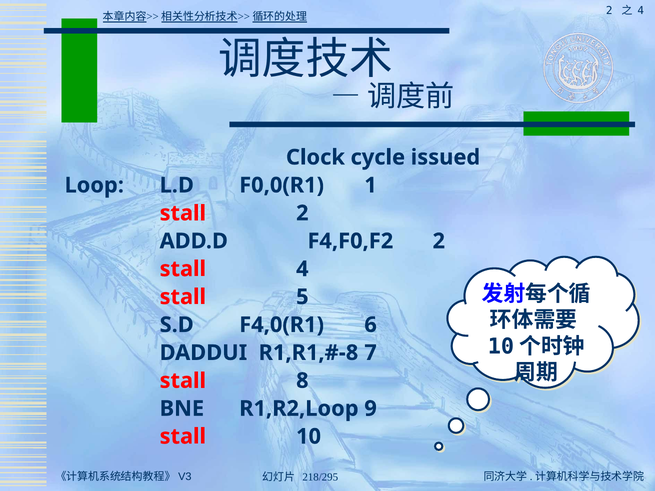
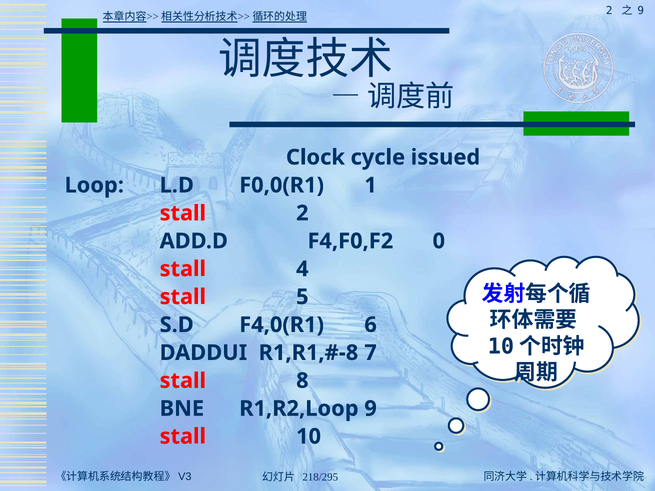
4 at (641, 11): 4 -> 9
F4,F0,F2 2: 2 -> 0
